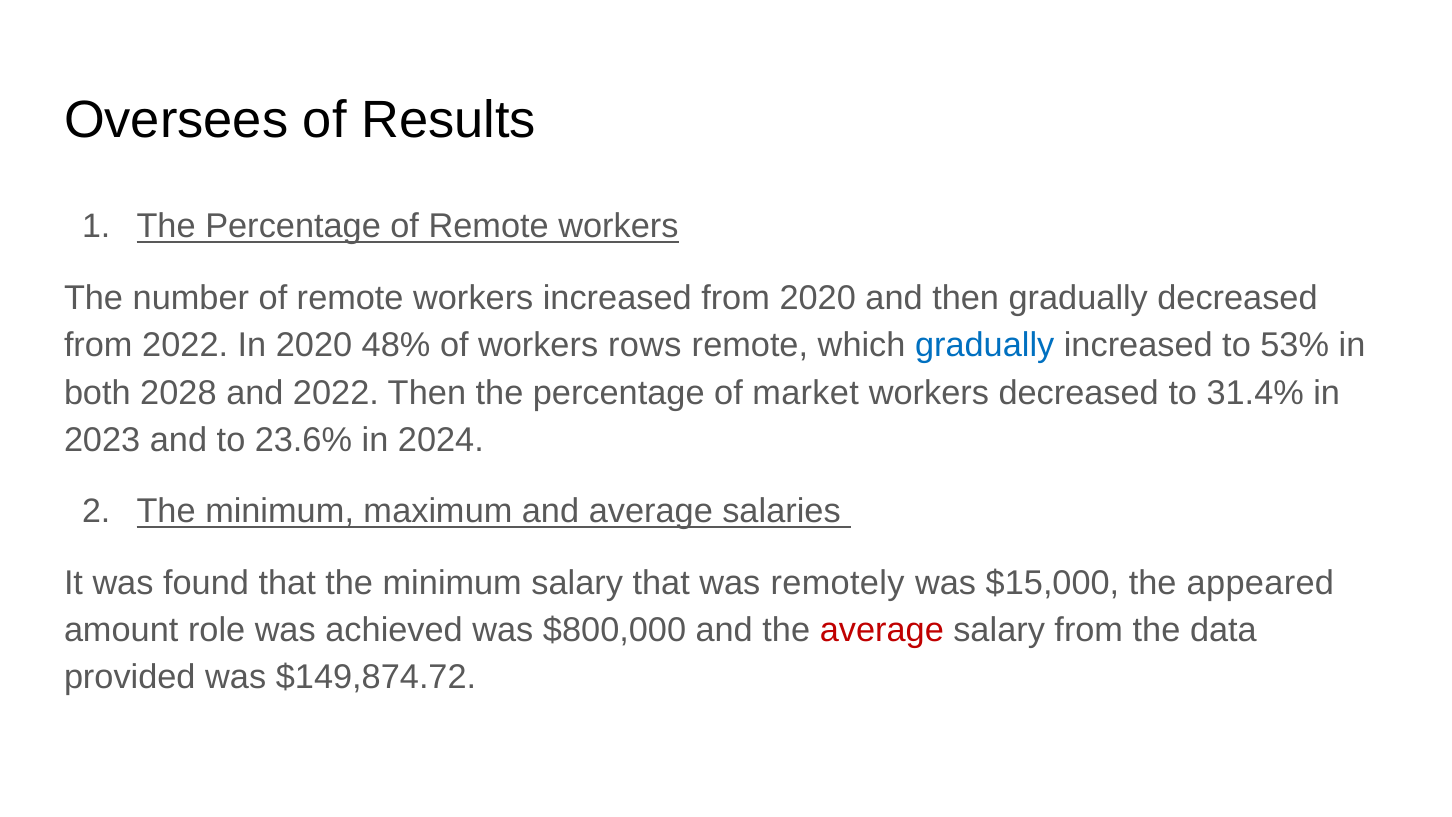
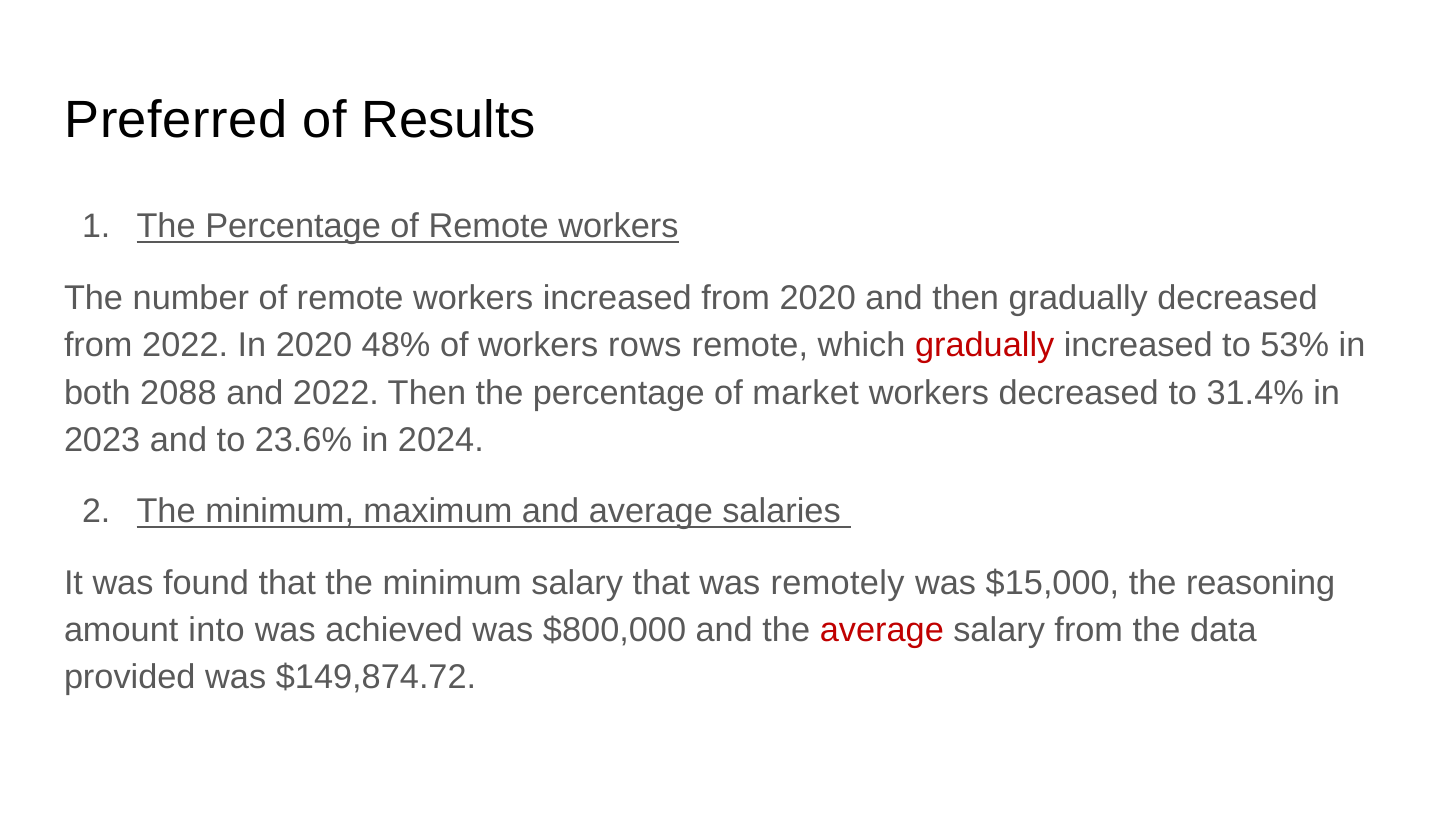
Oversees: Oversees -> Preferred
gradually at (985, 345) colour: blue -> red
2028: 2028 -> 2088
appeared: appeared -> reasoning
role: role -> into
